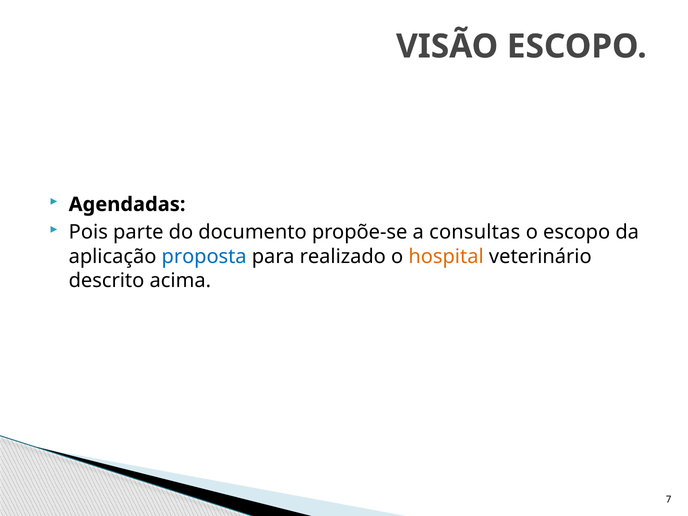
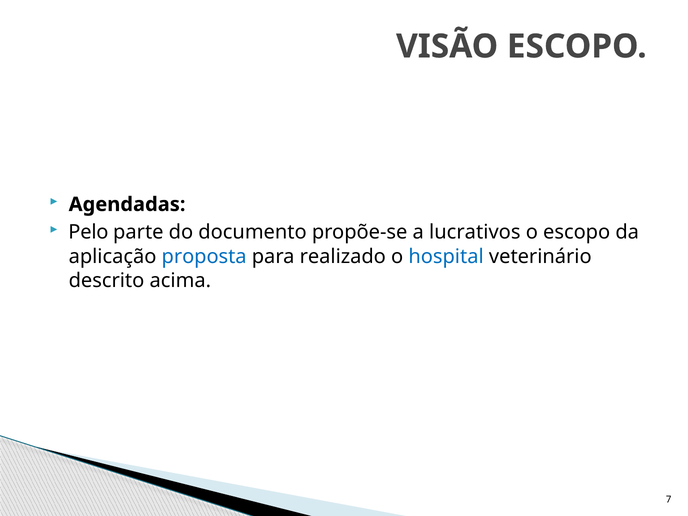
Pois: Pois -> Pelo
consultas: consultas -> lucrativos
hospital colour: orange -> blue
